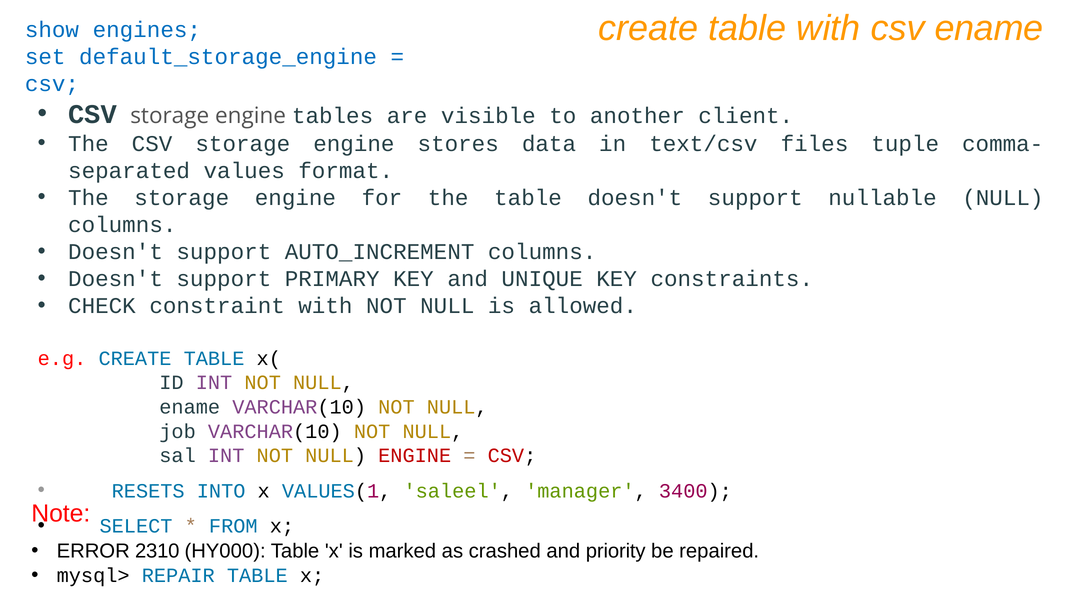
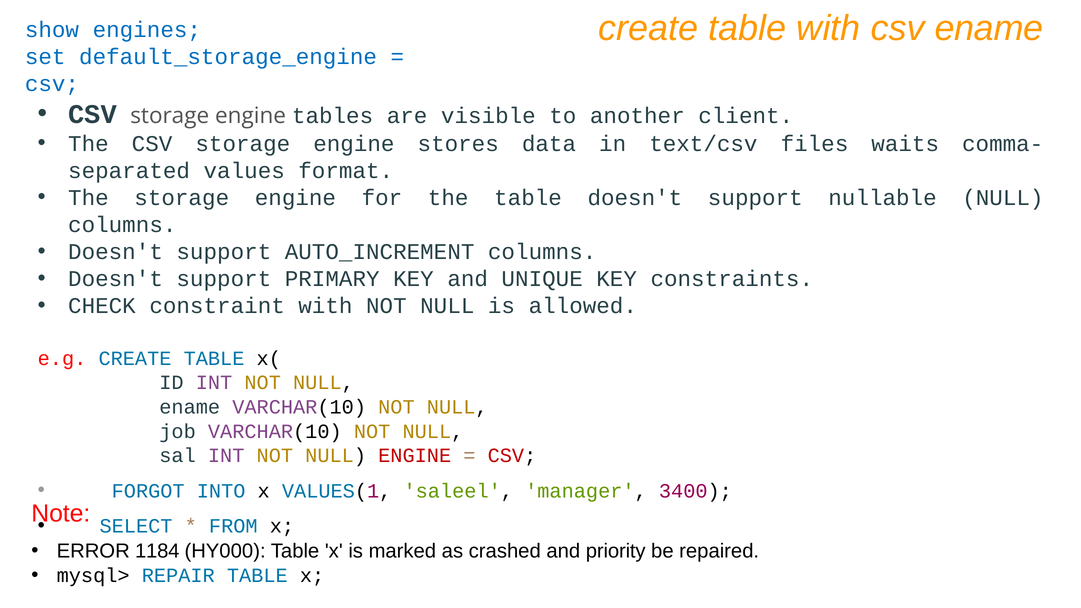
tuple: tuple -> waits
RESETS: RESETS -> FORGOT
2310: 2310 -> 1184
